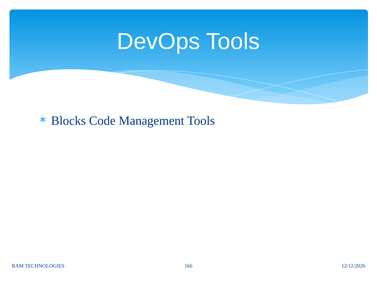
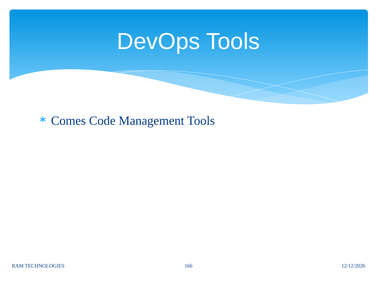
Blocks: Blocks -> Comes
